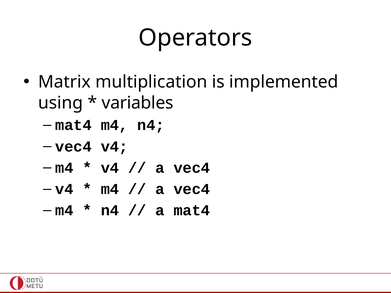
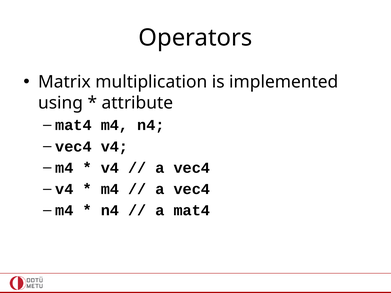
variables: variables -> attribute
